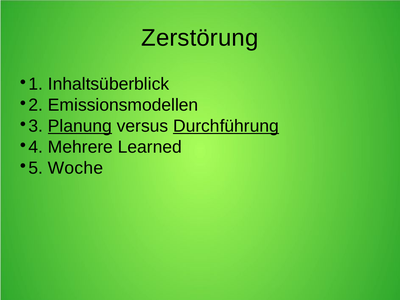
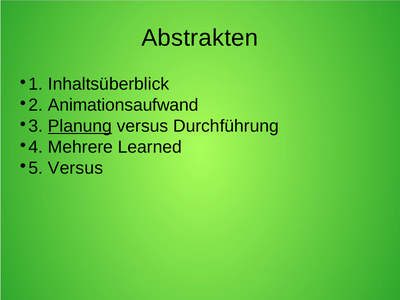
Zerstörung: Zerstörung -> Abstrakten
Emissionsmodellen: Emissionsmodellen -> Animationsaufwand
Durchführung underline: present -> none
5 Woche: Woche -> Versus
